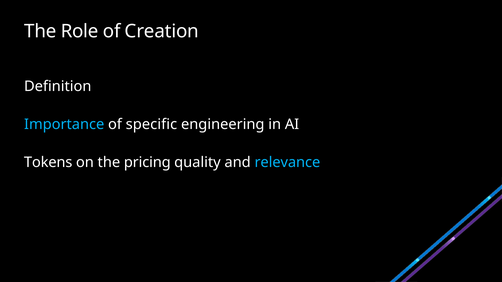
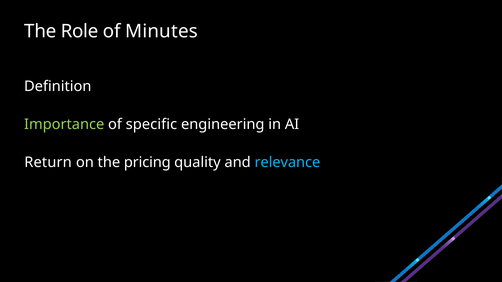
Creation: Creation -> Minutes
Importance colour: light blue -> light green
Tokens: Tokens -> Return
